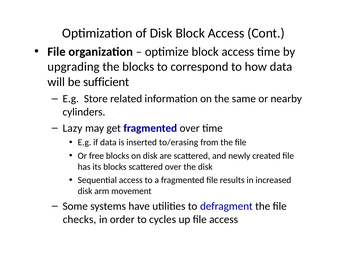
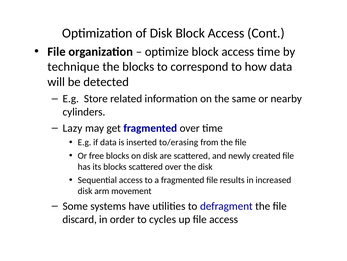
upgrading: upgrading -> technique
sufficient: sufficient -> detected
checks: checks -> discard
